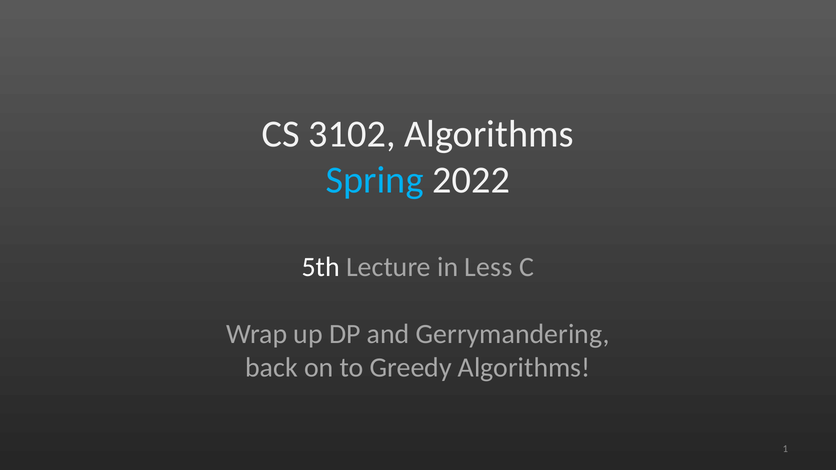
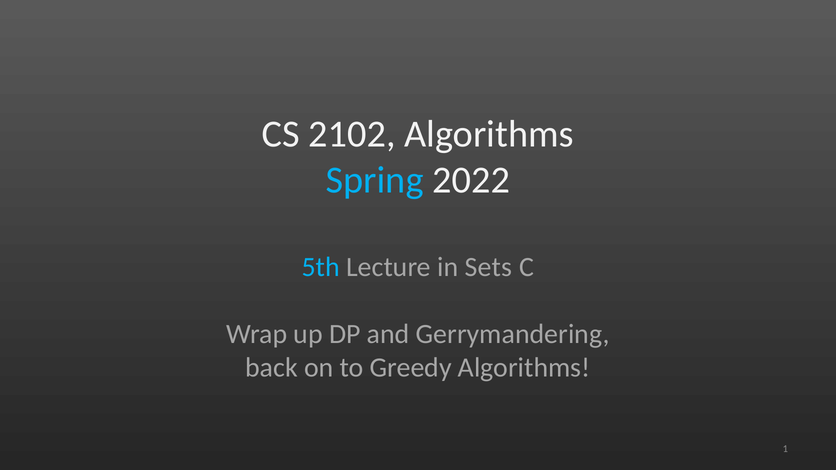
3102: 3102 -> 2102
5th colour: white -> light blue
Less: Less -> Sets
